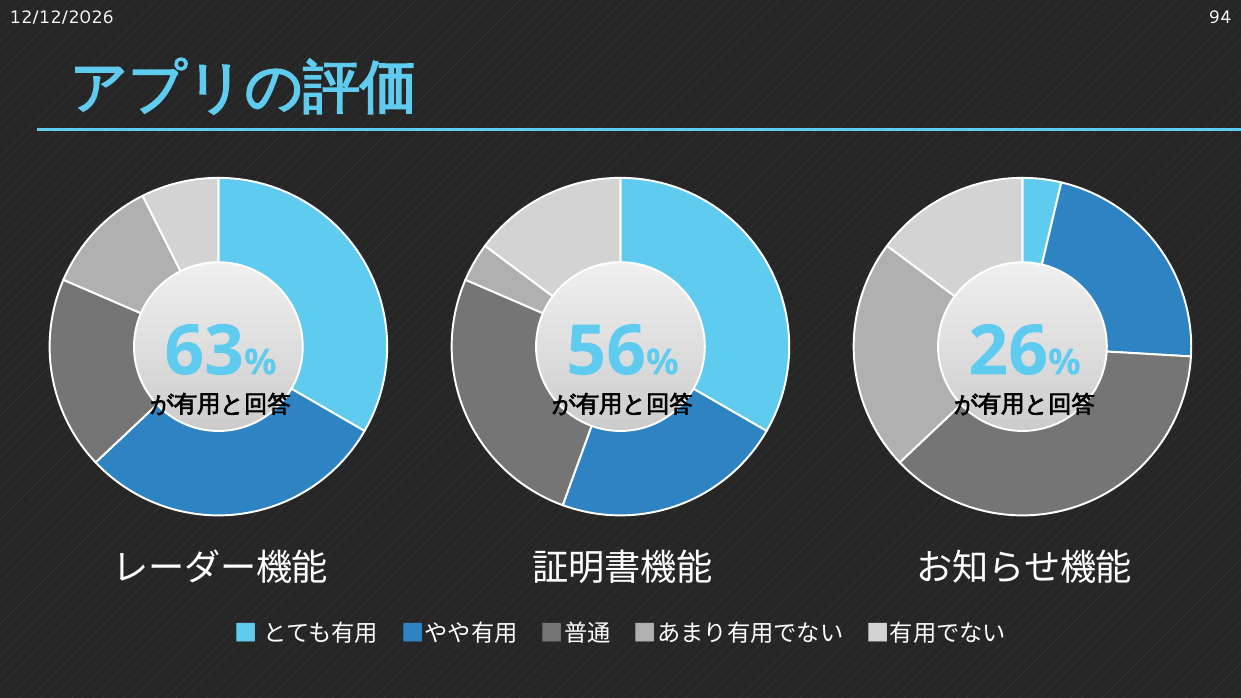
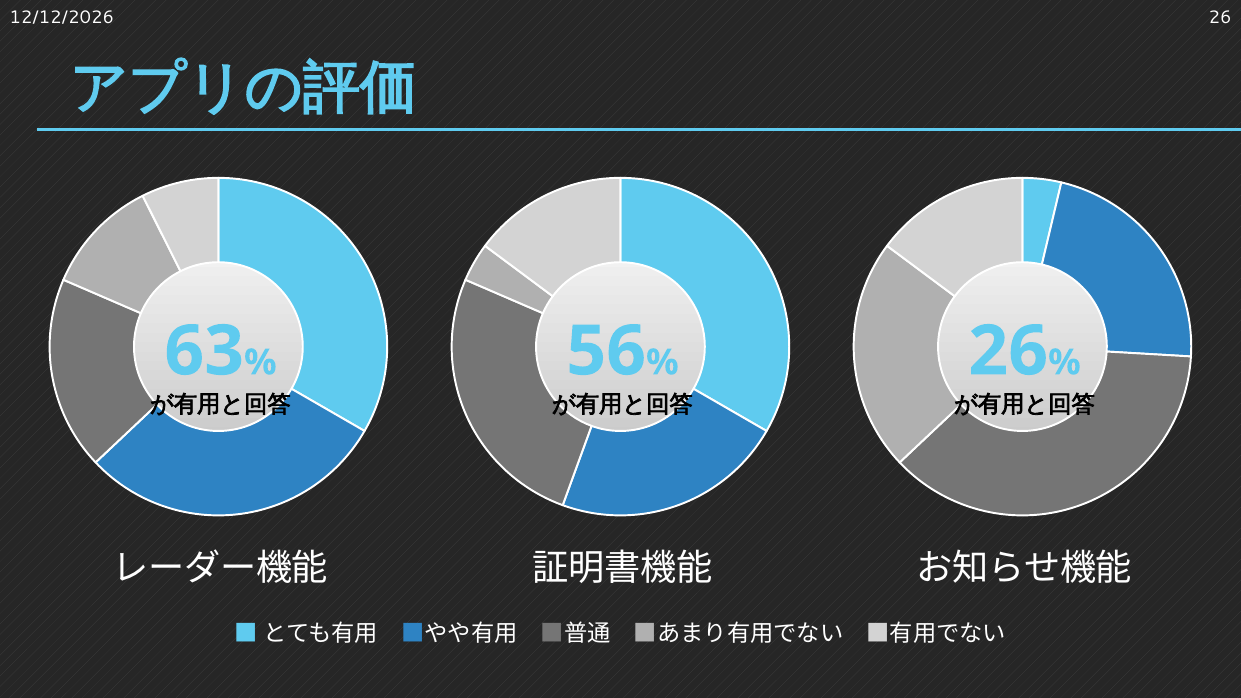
94 at (1220, 18): 94 -> 26
